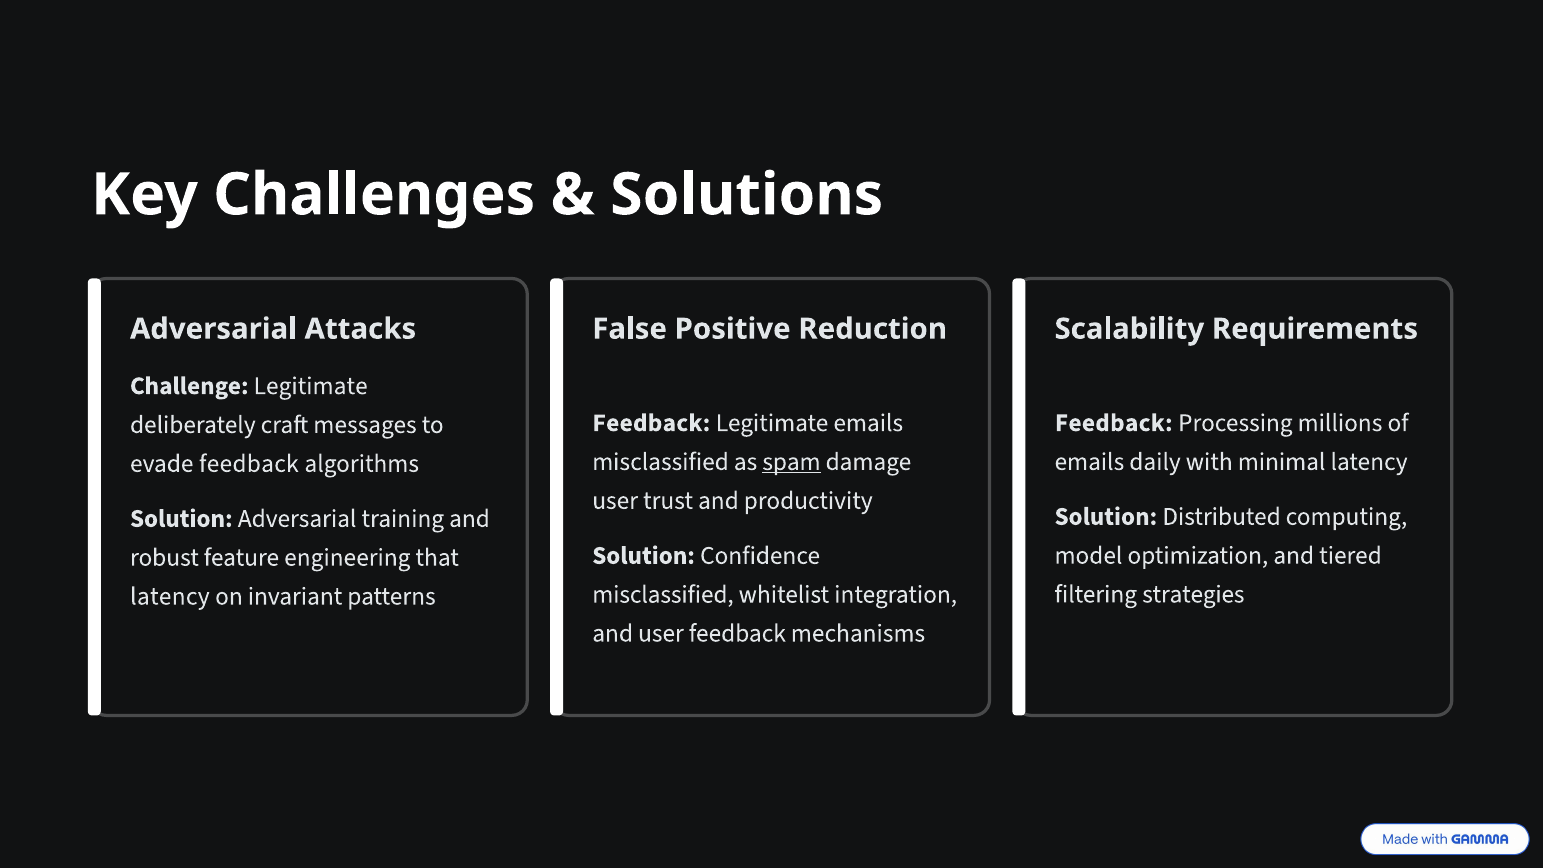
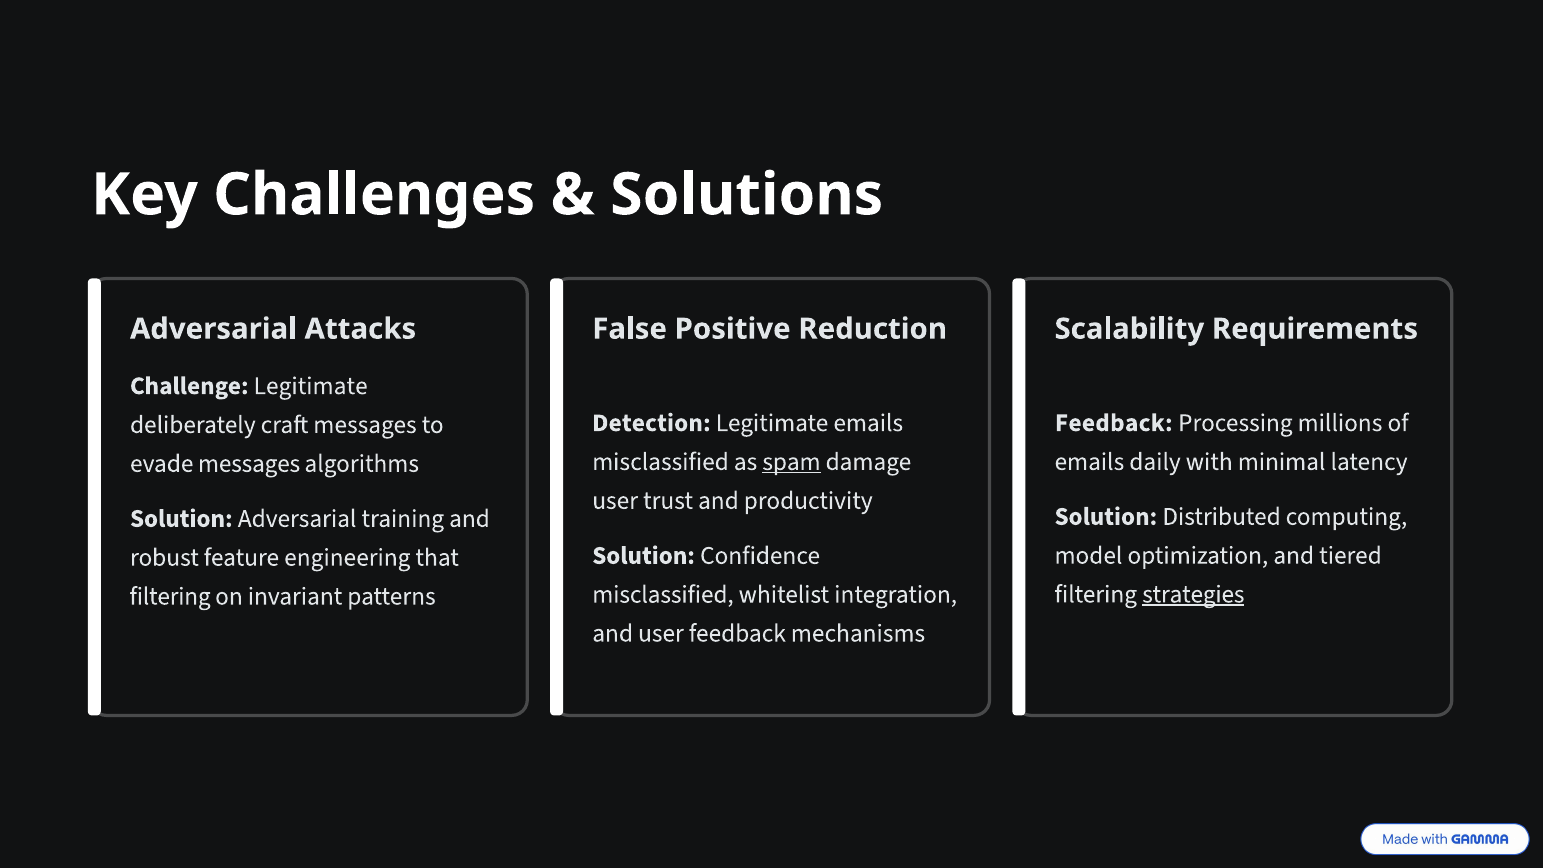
Feedback at (651, 423): Feedback -> Detection
evade feedback: feedback -> messages
strategies underline: none -> present
latency at (170, 596): latency -> filtering
